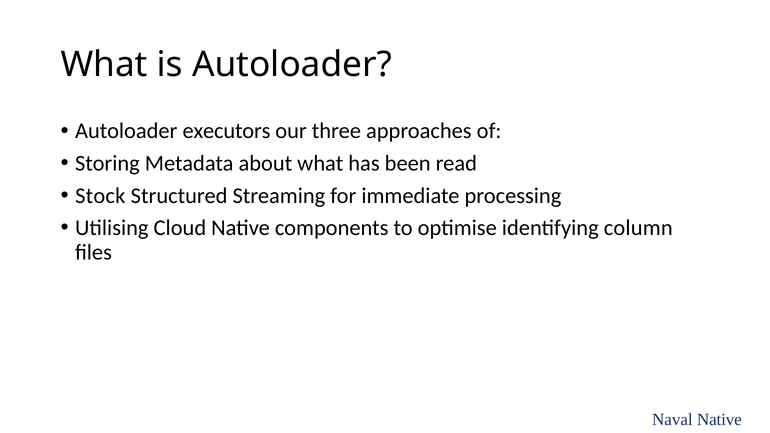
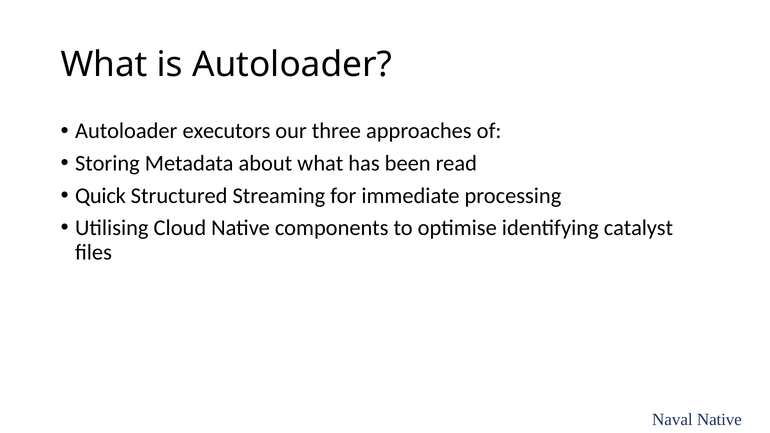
Stock: Stock -> Quick
column: column -> catalyst
